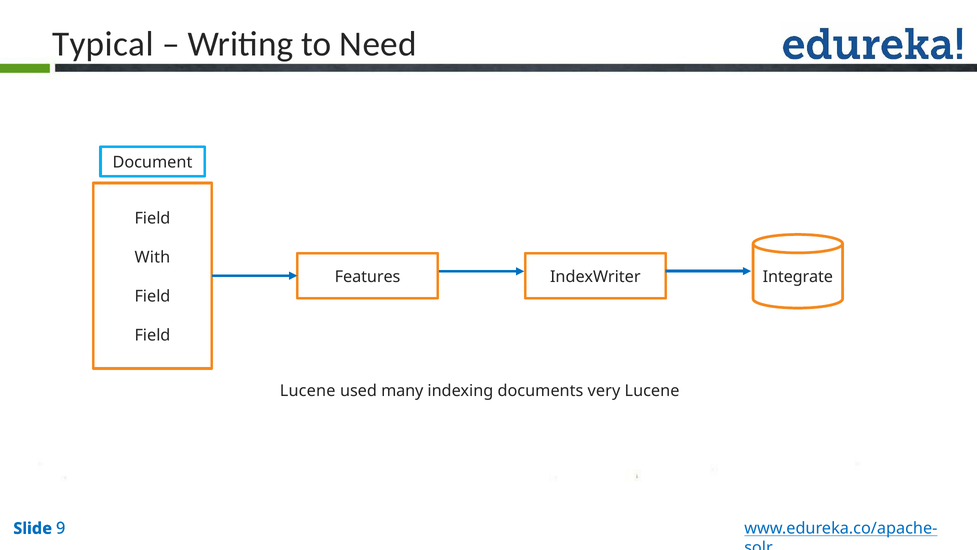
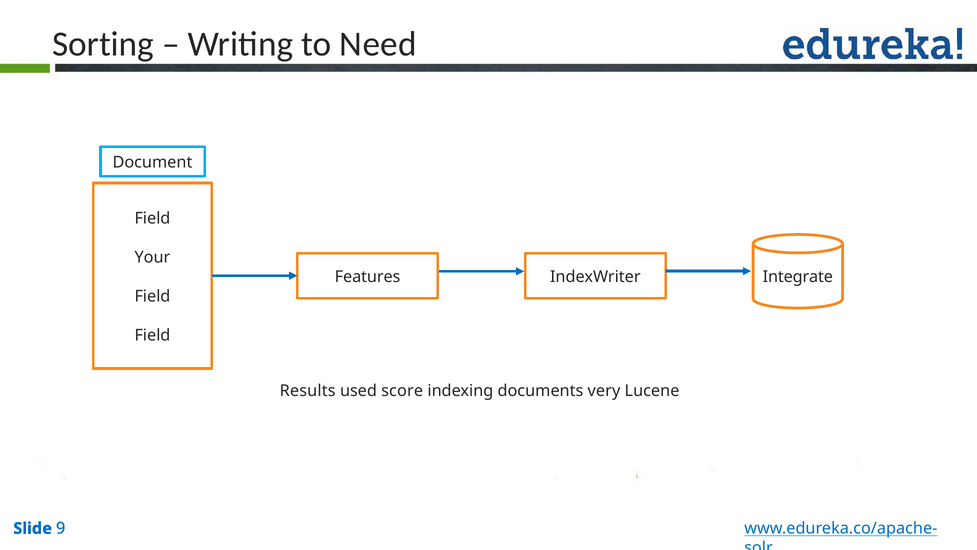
Typical: Typical -> Sorting
With: With -> Your
Lucene at (308, 390): Lucene -> Results
many: many -> score
